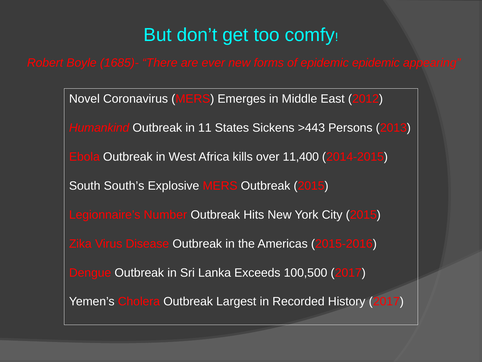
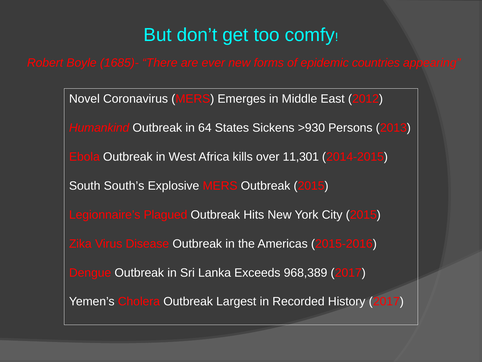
epidemic epidemic: epidemic -> countries
11: 11 -> 64
>443: >443 -> >930
11,400: 11,400 -> 11,301
Number: Number -> Plagued
100,500: 100,500 -> 968,389
